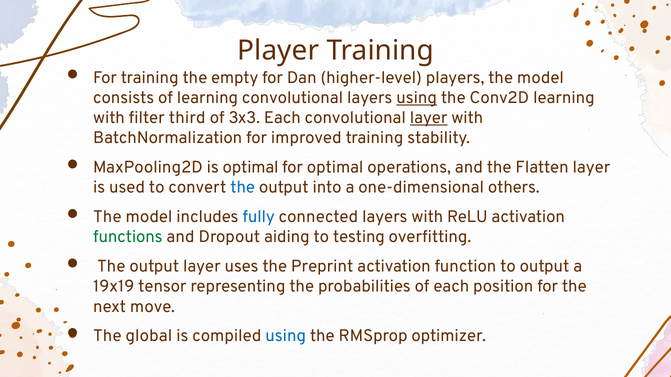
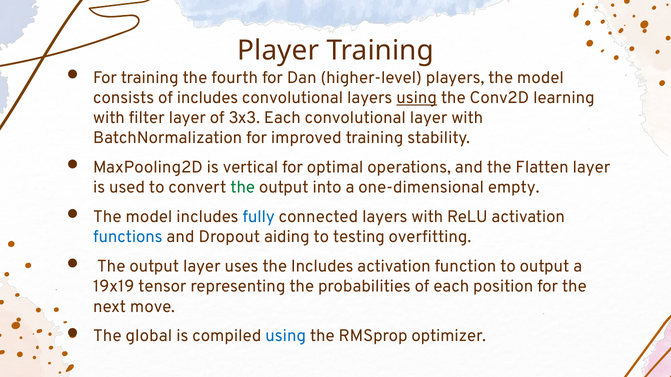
empty: empty -> fourth
of learning: learning -> includes
filter third: third -> layer
layer at (429, 118) underline: present -> none
is optimal: optimal -> vertical
the at (243, 188) colour: blue -> green
others: others -> empty
functions colour: green -> blue
the Preprint: Preprint -> Includes
